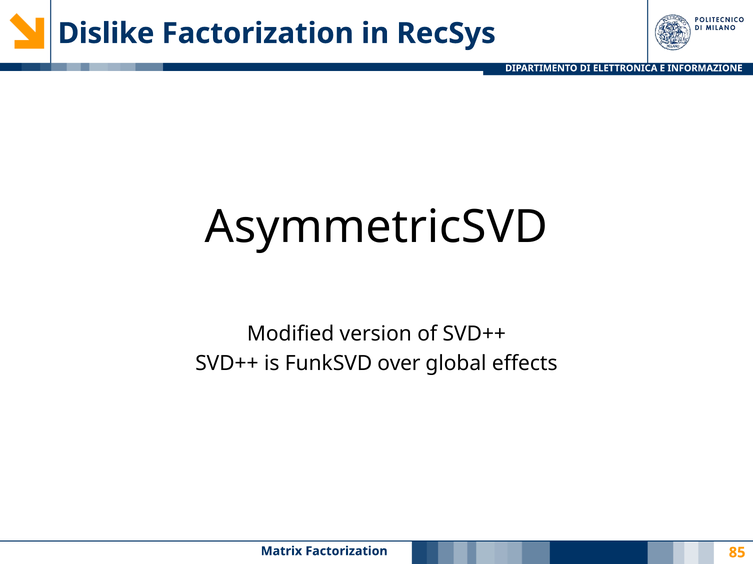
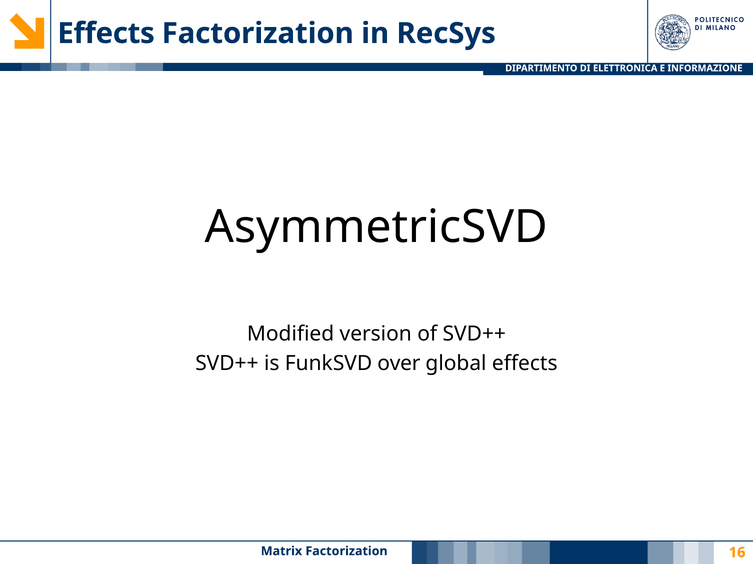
Dislike at (106, 33): Dislike -> Effects
85: 85 -> 16
